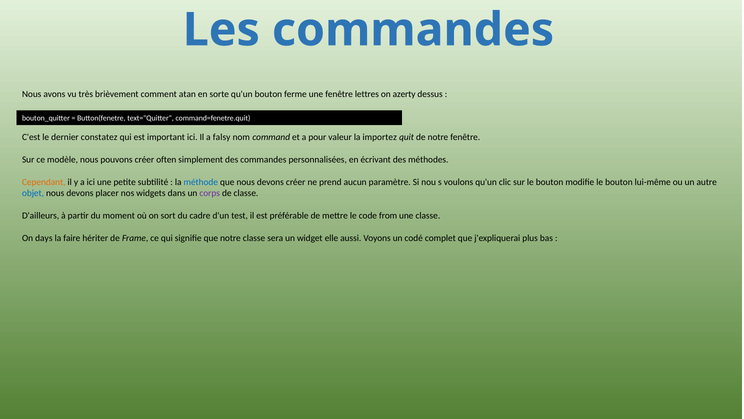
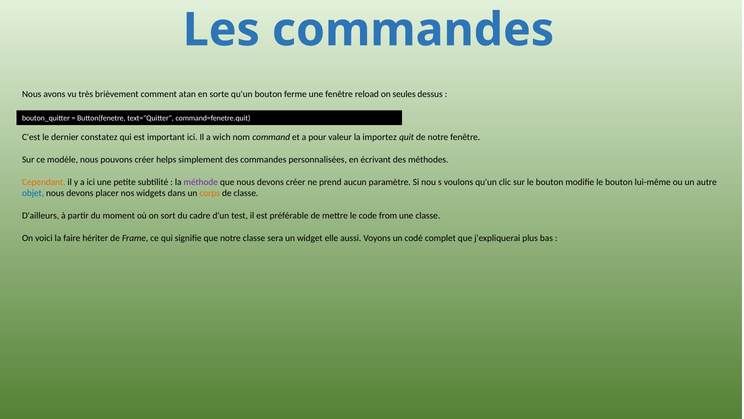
lettres: lettres -> reload
azerty: azerty -> seules
falsy: falsy -> wich
often: often -> helps
méthode colour: blue -> purple
corps colour: purple -> orange
days: days -> voici
